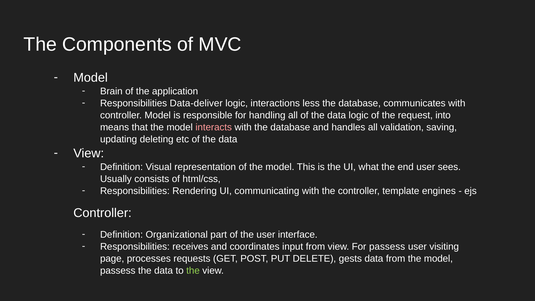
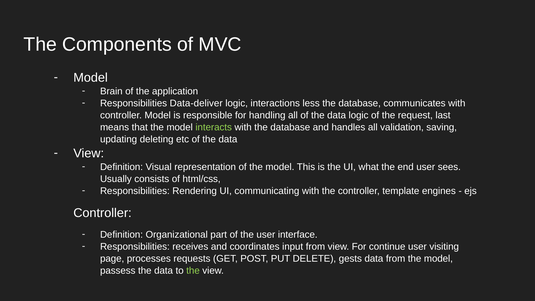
into: into -> last
interacts colour: pink -> light green
For passess: passess -> continue
